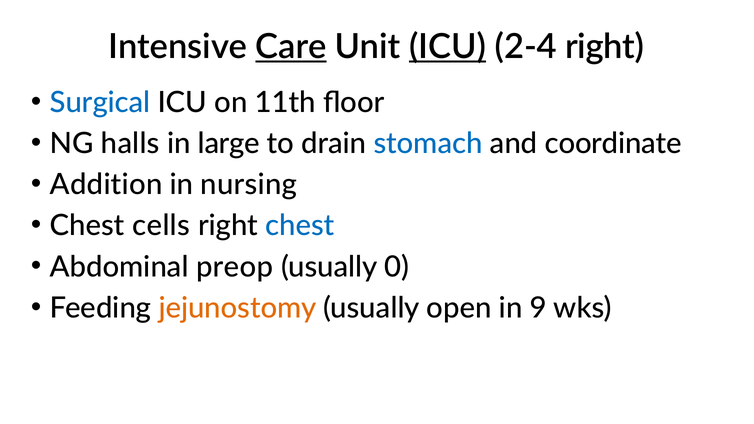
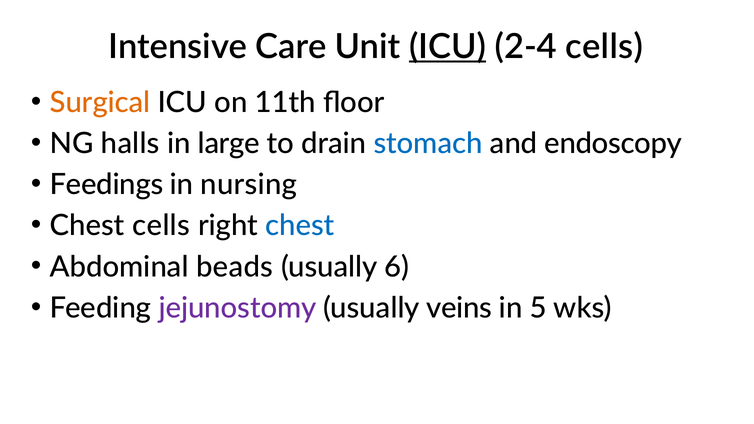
Care underline: present -> none
2-4 right: right -> cells
Surgical colour: blue -> orange
coordinate: coordinate -> endoscopy
Addition: Addition -> Feedings
preop: preop -> beads
0: 0 -> 6
jejunostomy colour: orange -> purple
open: open -> veins
9: 9 -> 5
